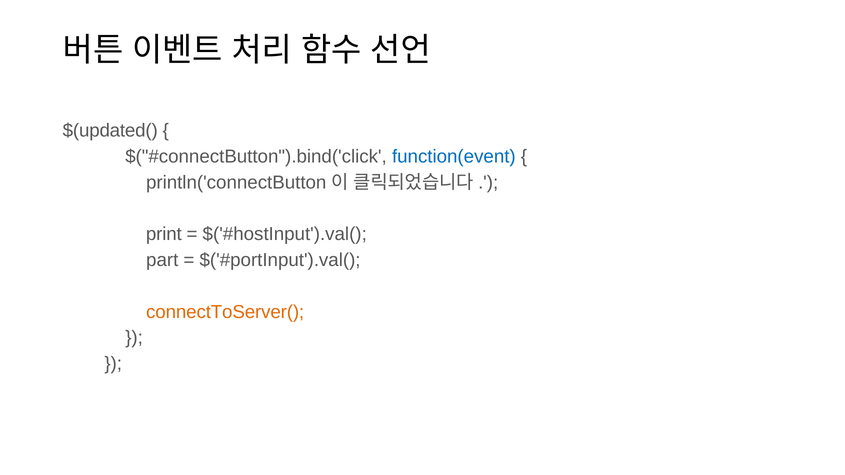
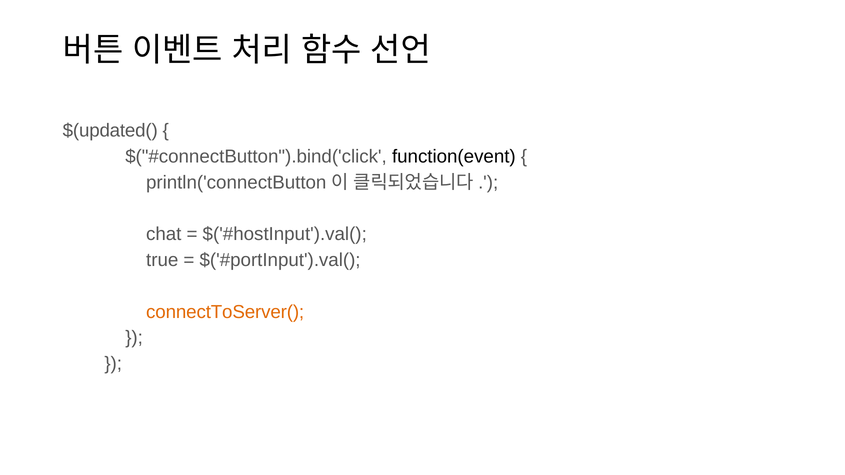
function(event colour: blue -> black
print: print -> chat
part: part -> true
